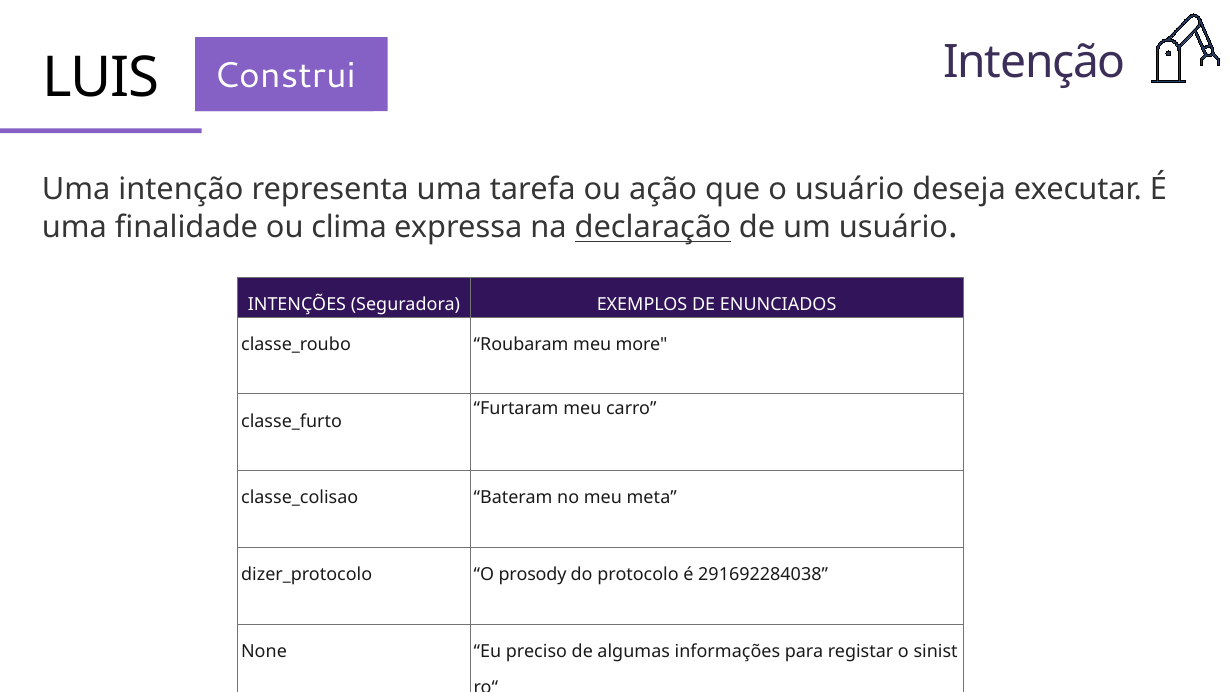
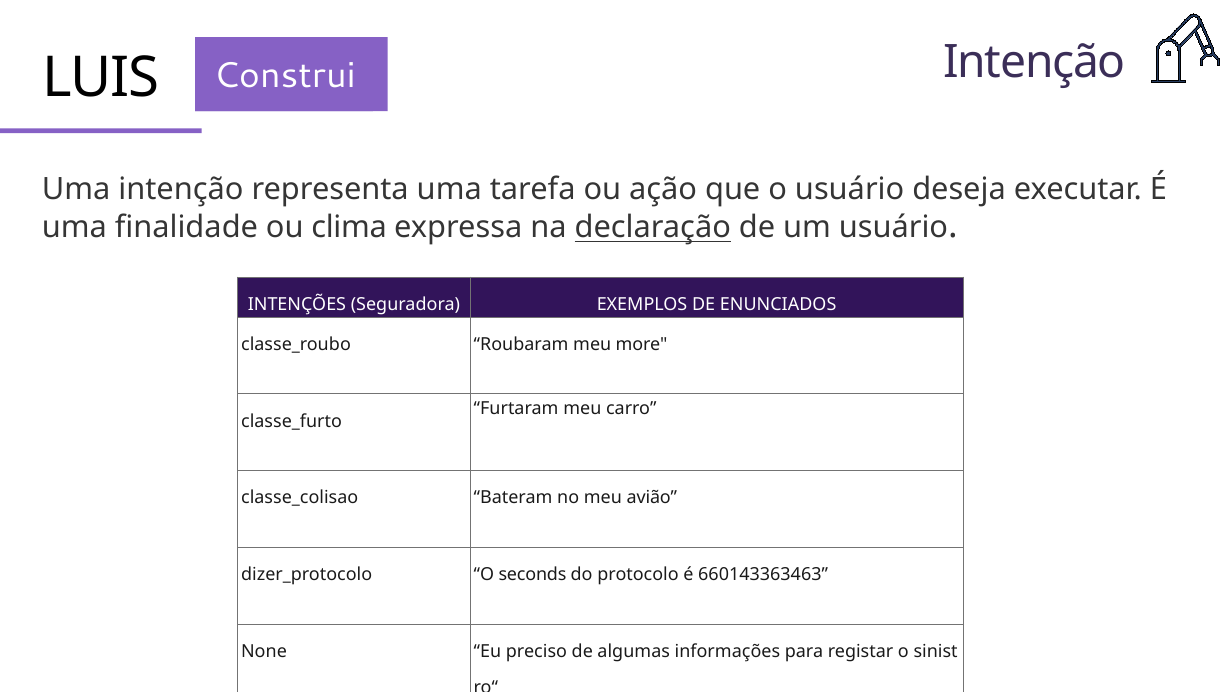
meta: meta -> avião
prosody: prosody -> seconds
291692284038: 291692284038 -> 660143363463
